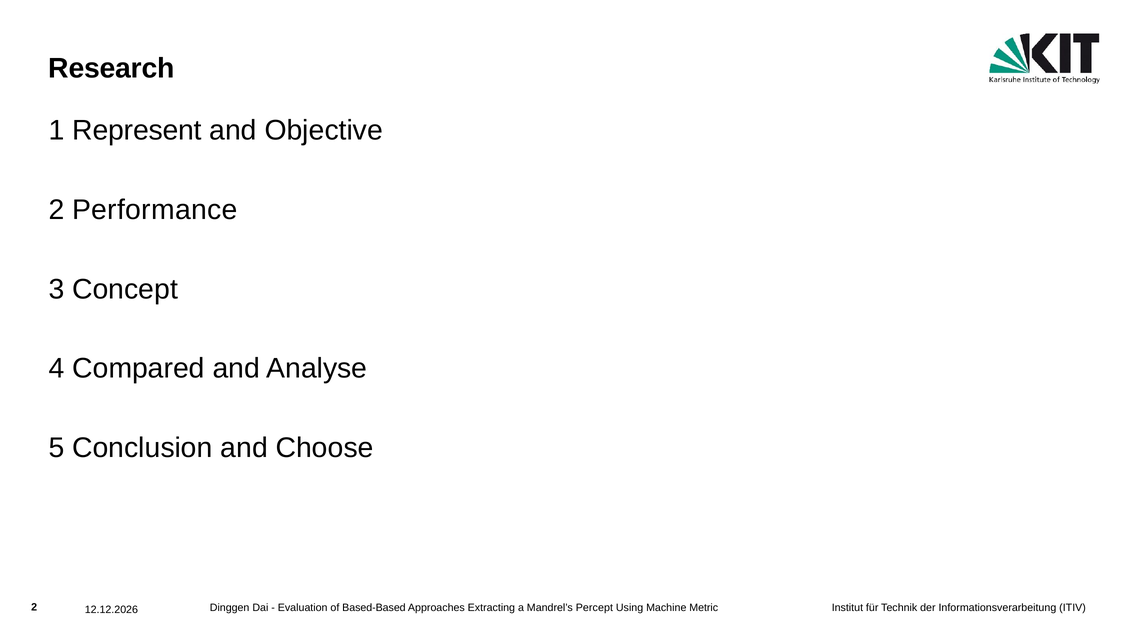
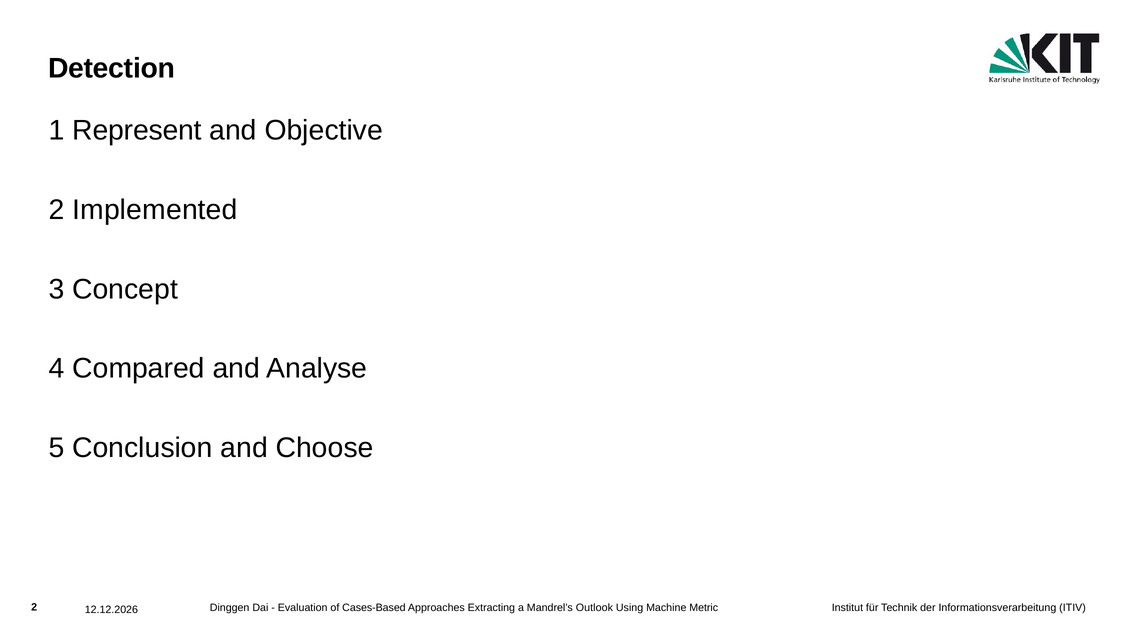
Research: Research -> Detection
Performance: Performance -> Implemented
Based-Based: Based-Based -> Cases-Based
Percept: Percept -> Outlook
